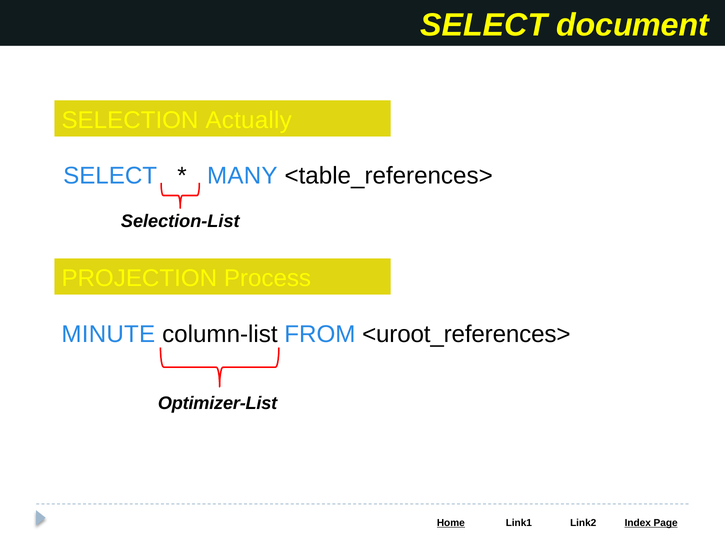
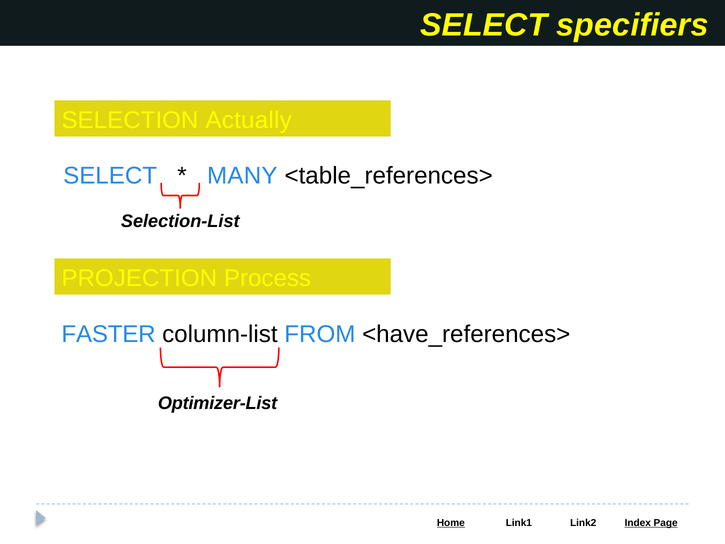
document: document -> specifiers
MINUTE: MINUTE -> FASTER
<uroot_references>: <uroot_references> -> <have_references>
